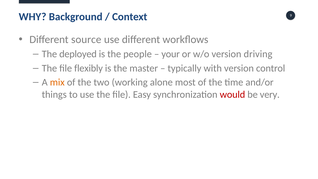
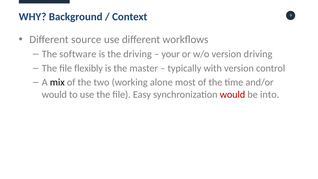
deployed: deployed -> software
the people: people -> driving
mix colour: orange -> black
things at (54, 94): things -> would
very: very -> into
